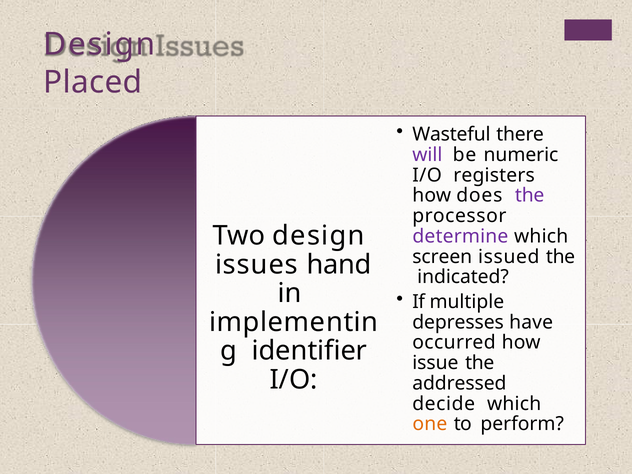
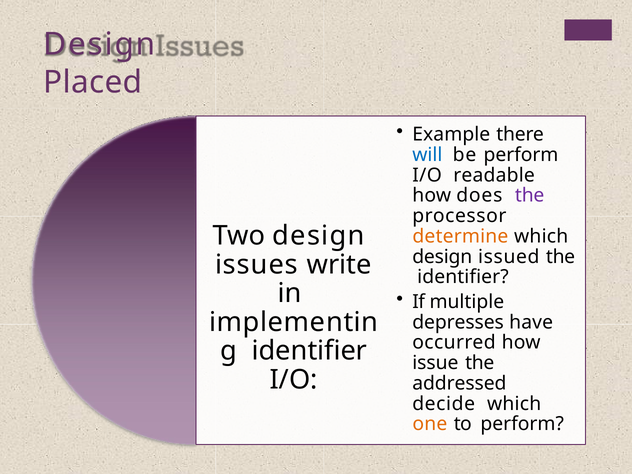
Wasteful: Wasteful -> Example
will colour: purple -> blue
be numeric: numeric -> perform
registers: registers -> readable
determine colour: purple -> orange
screen at (442, 257): screen -> design
hand: hand -> write
indicated at (463, 277): indicated -> identifier
